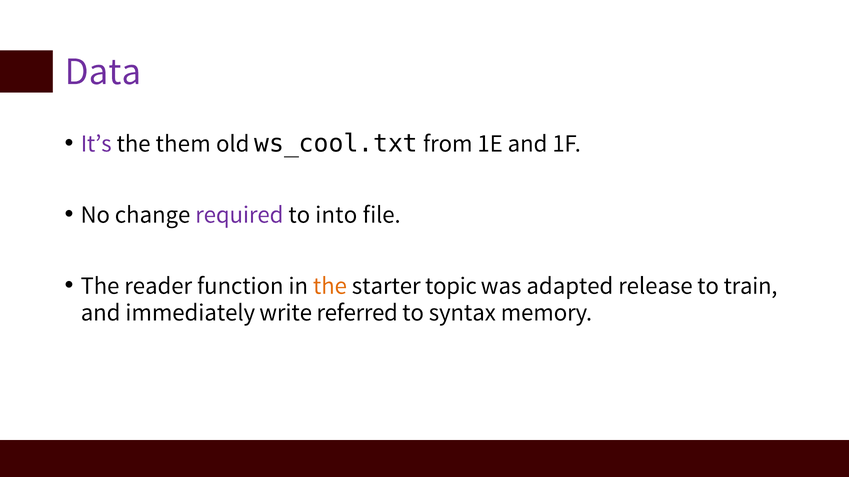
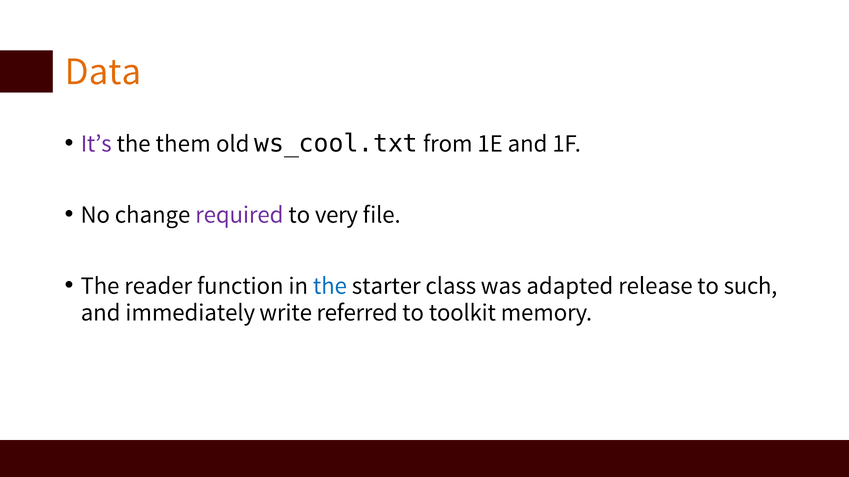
Data colour: purple -> orange
into: into -> very
the at (330, 286) colour: orange -> blue
topic: topic -> class
train: train -> such
syntax: syntax -> toolkit
